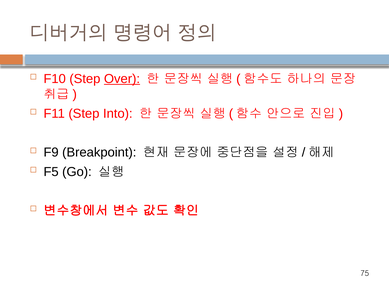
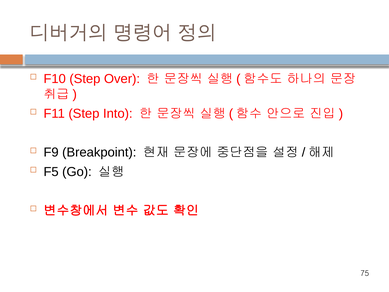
Over underline: present -> none
